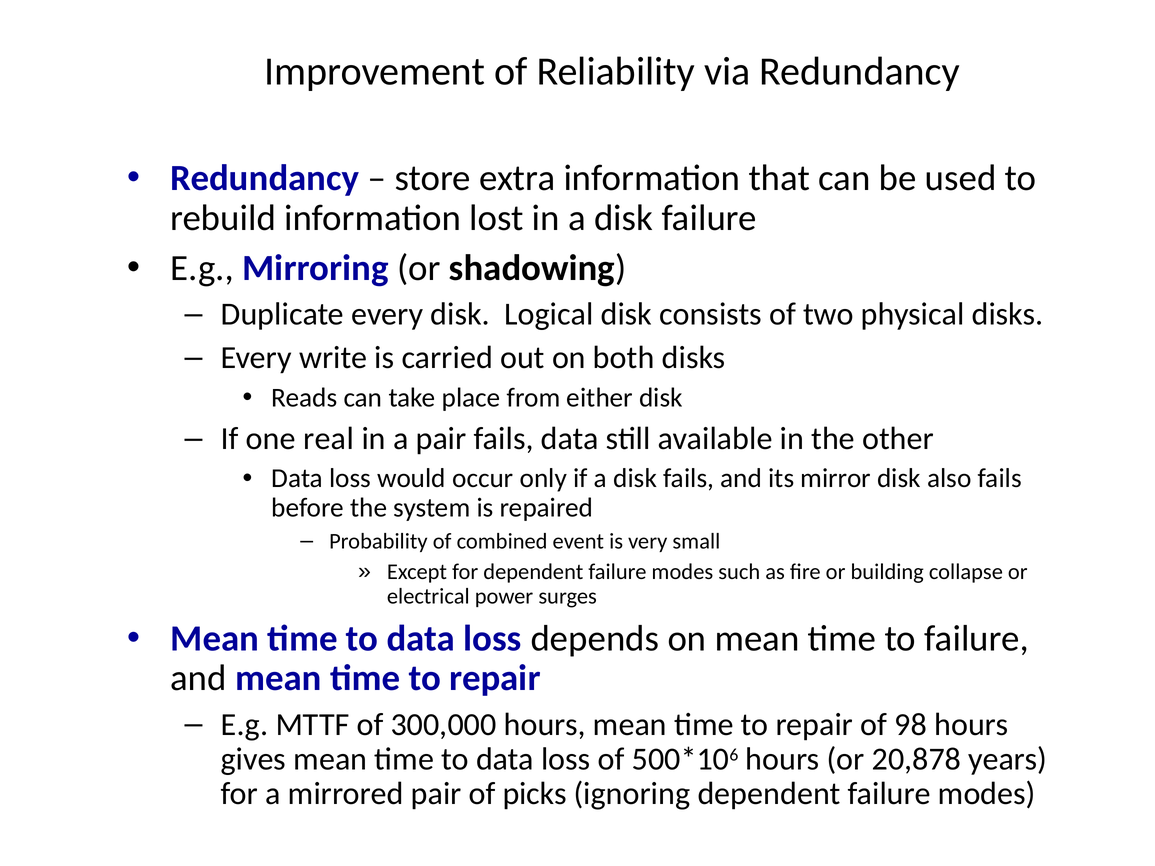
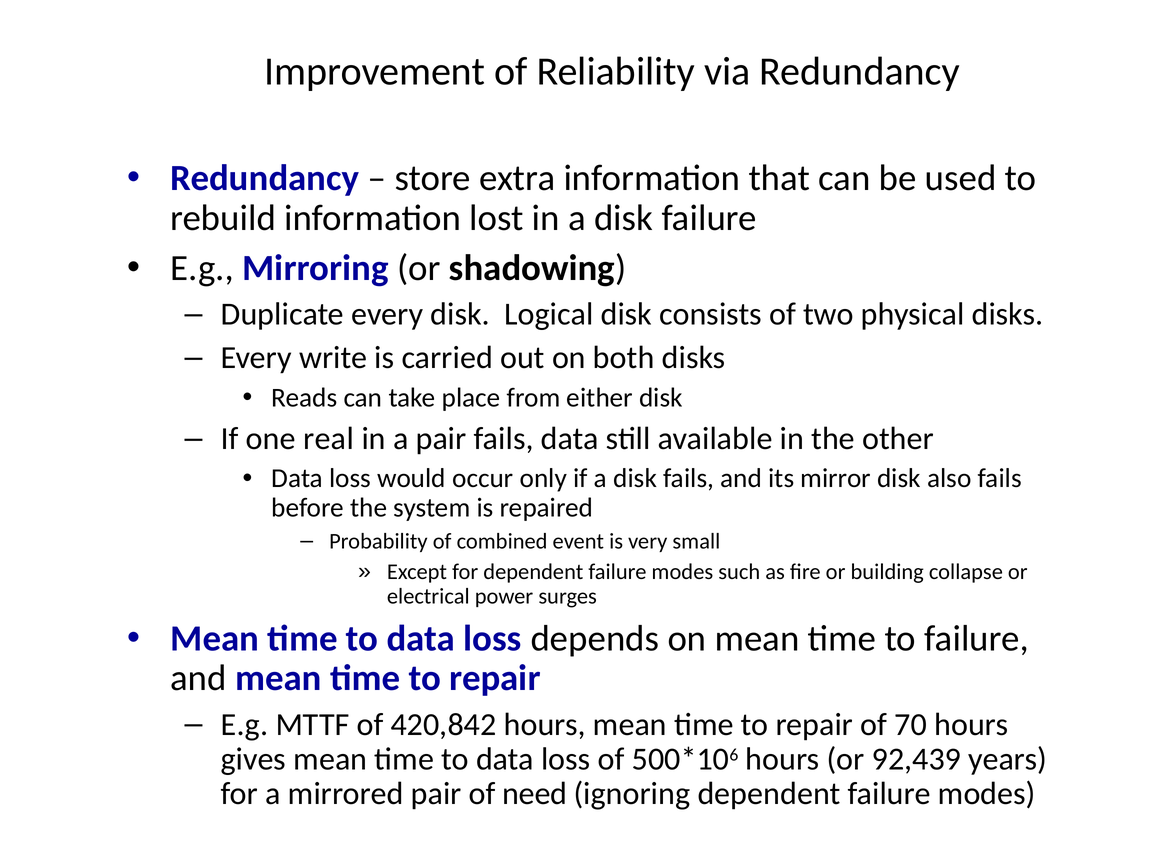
300,000: 300,000 -> 420,842
98: 98 -> 70
20,878: 20,878 -> 92,439
picks: picks -> need
